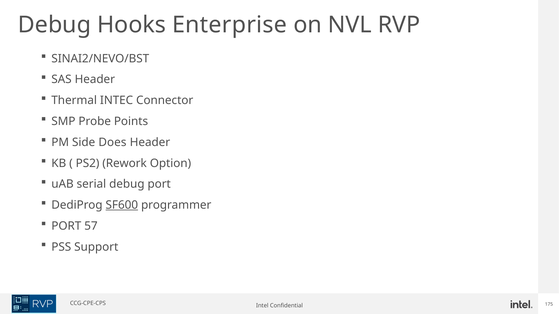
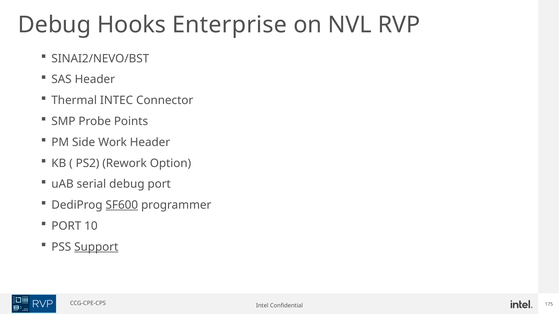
Does: Does -> Work
57: 57 -> 10
Support underline: none -> present
